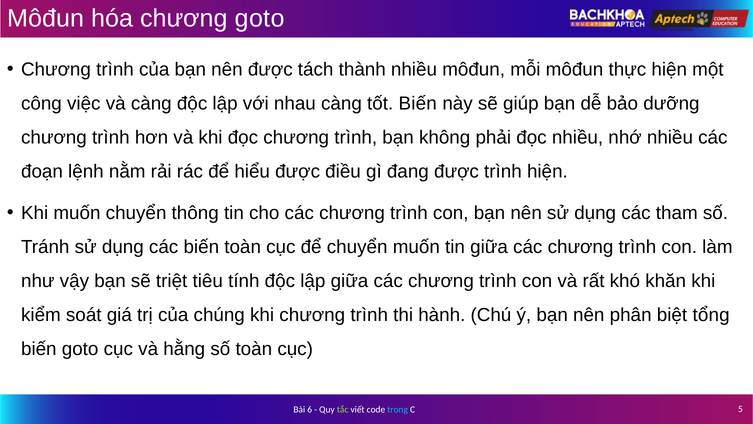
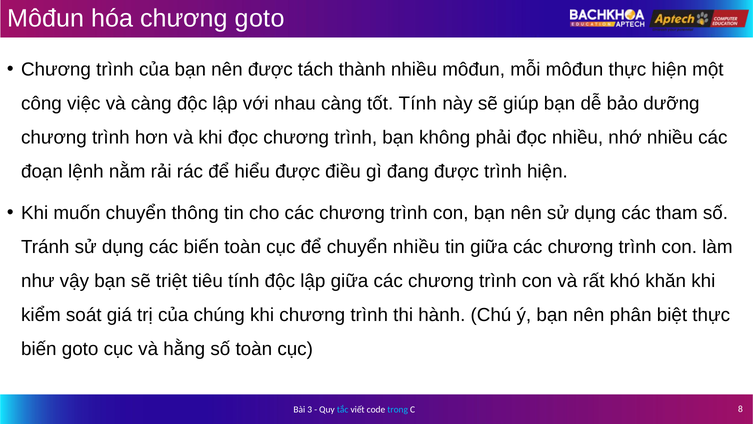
tốt Biến: Biến -> Tính
chuyển muốn: muốn -> nhiều
biệt tổng: tổng -> thực
6: 6 -> 3
tắc colour: light green -> light blue
5: 5 -> 8
